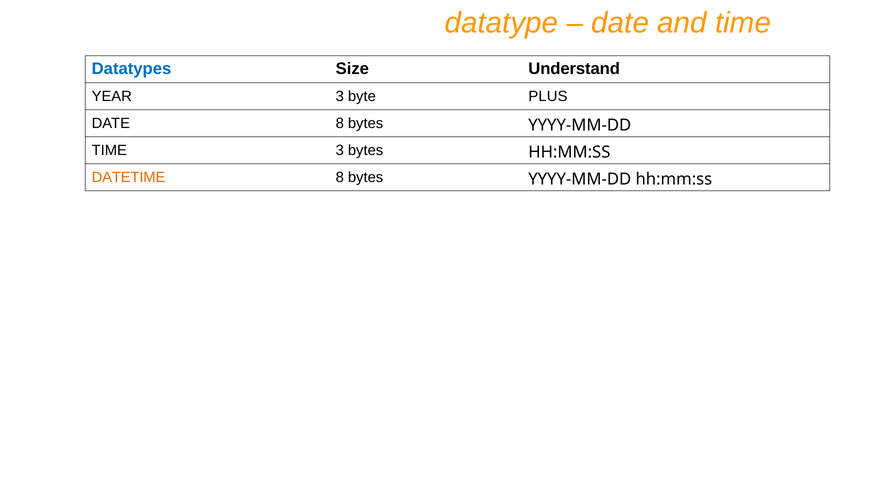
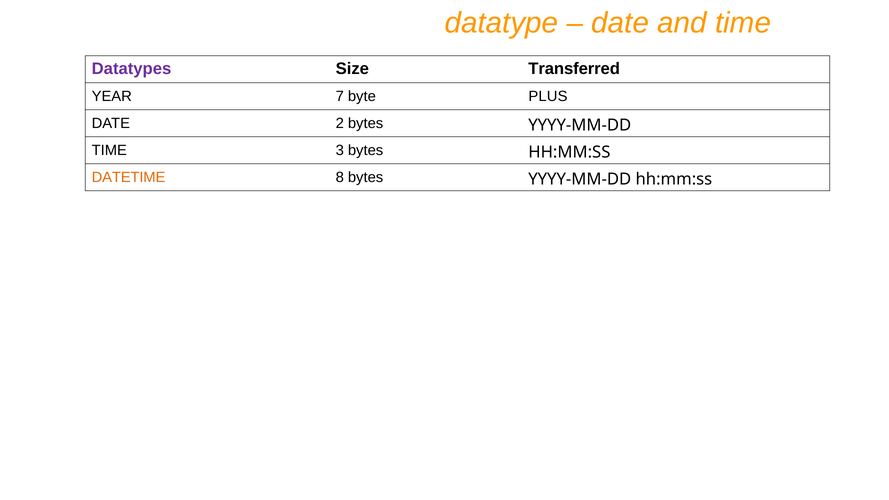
Datatypes colour: blue -> purple
Understand: Understand -> Transferred
YEAR 3: 3 -> 7
DATE 8: 8 -> 2
